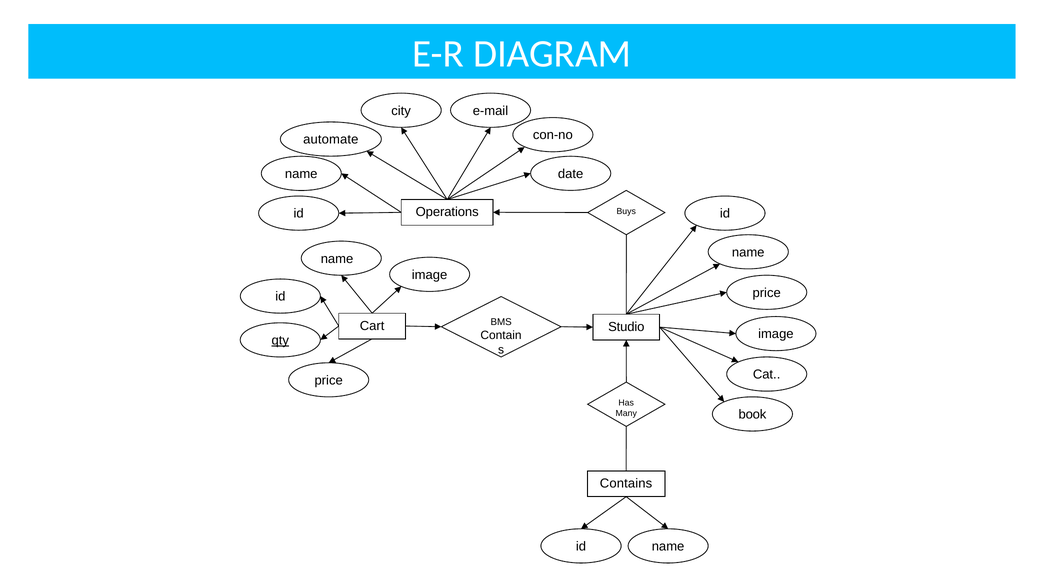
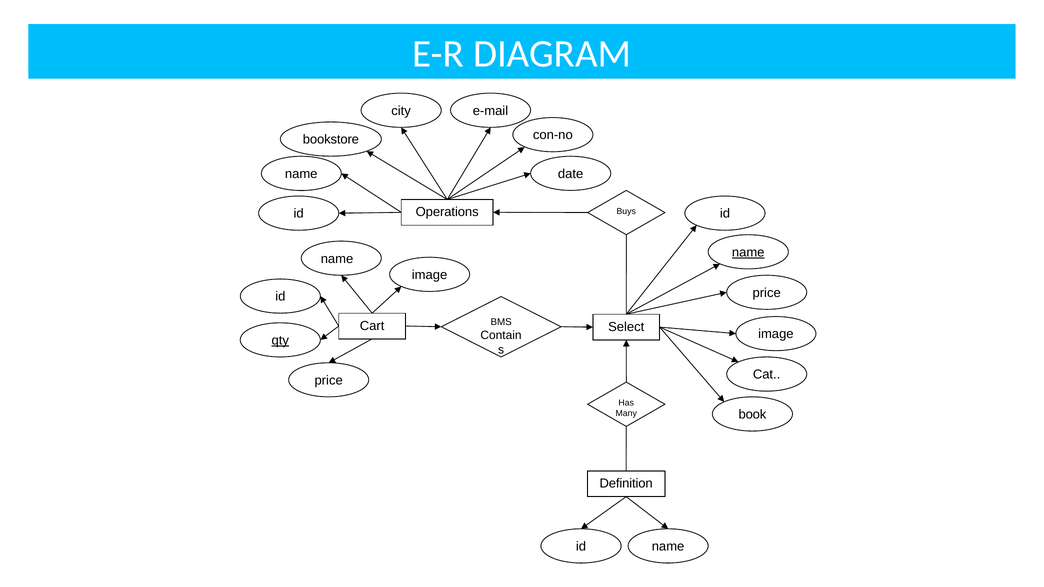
automate: automate -> bookstore
name at (748, 252) underline: none -> present
Studio: Studio -> Select
Contains: Contains -> Definition
